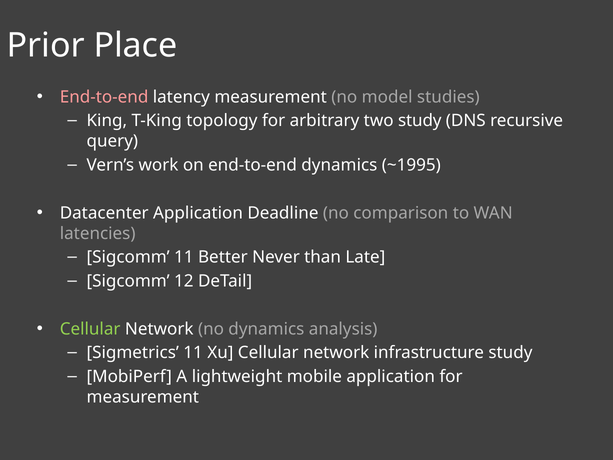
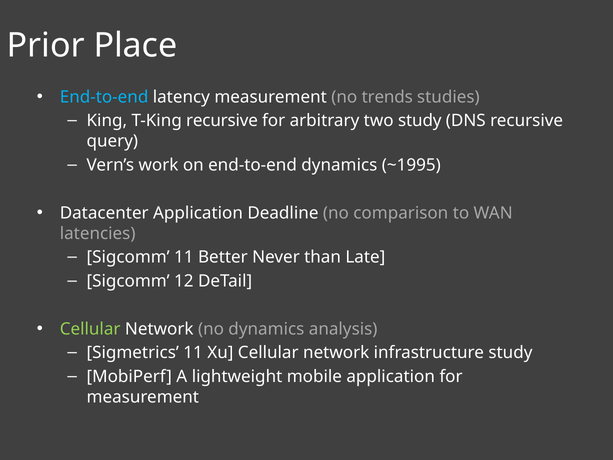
End-to-end at (104, 97) colour: pink -> light blue
model: model -> trends
T-King topology: topology -> recursive
